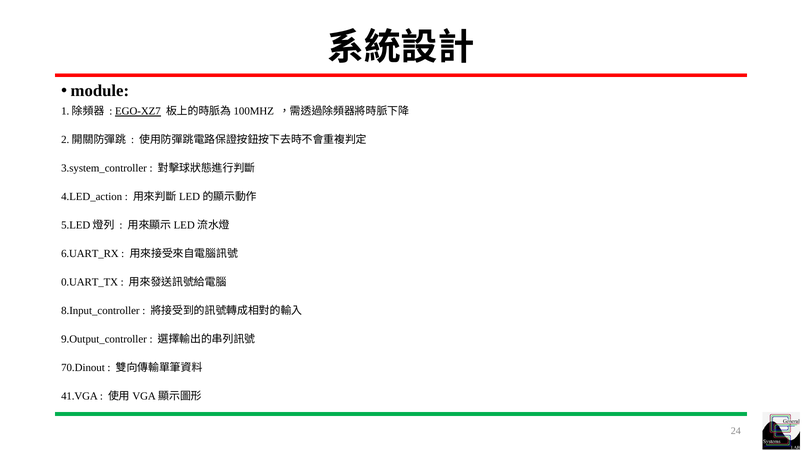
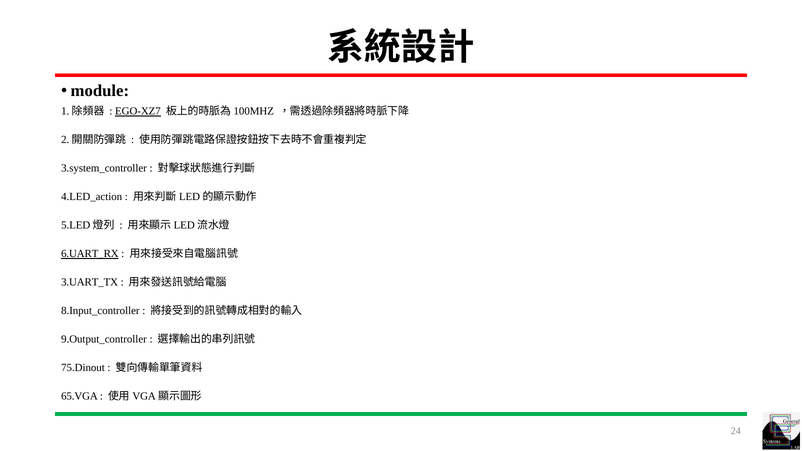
6.UART_RX underline: none -> present
0.UART_TX: 0.UART_TX -> 3.UART_TX
70.Dinout: 70.Dinout -> 75.Dinout
41.VGA: 41.VGA -> 65.VGA
